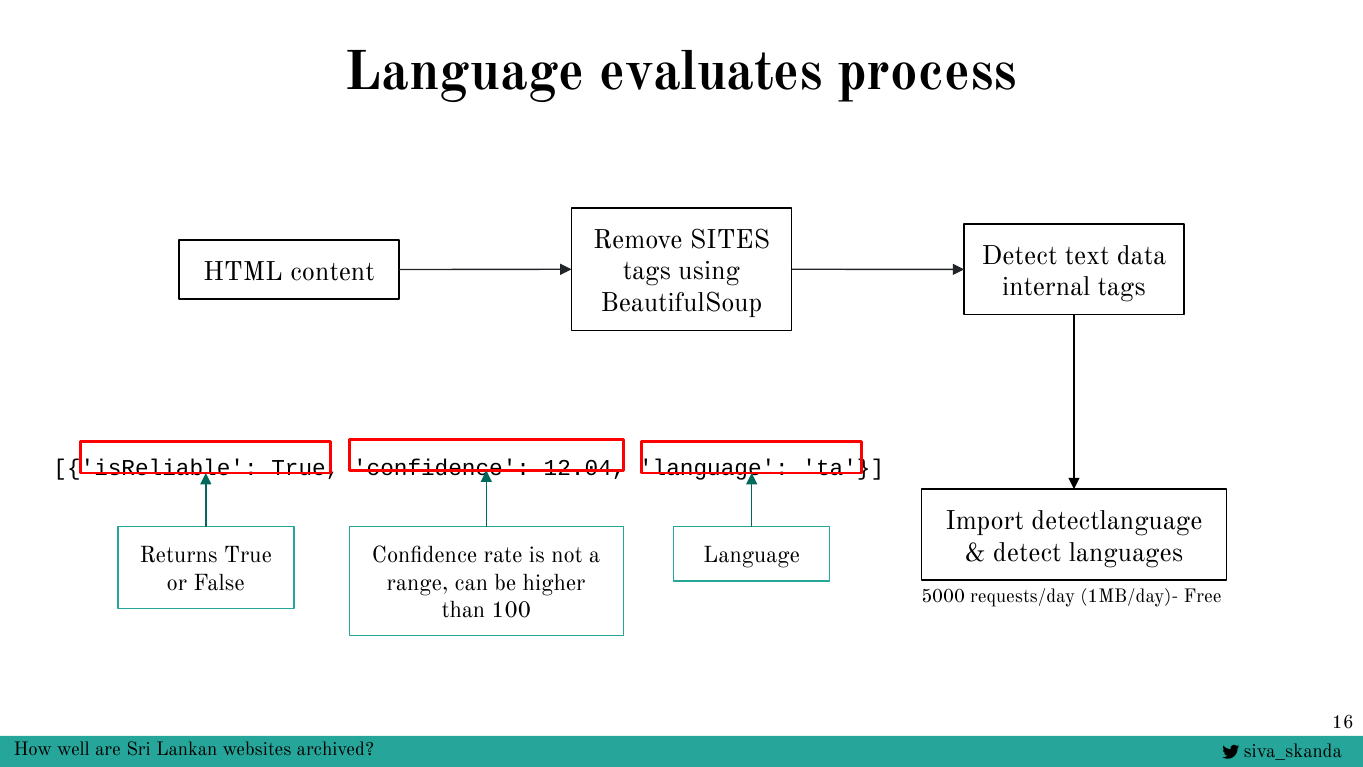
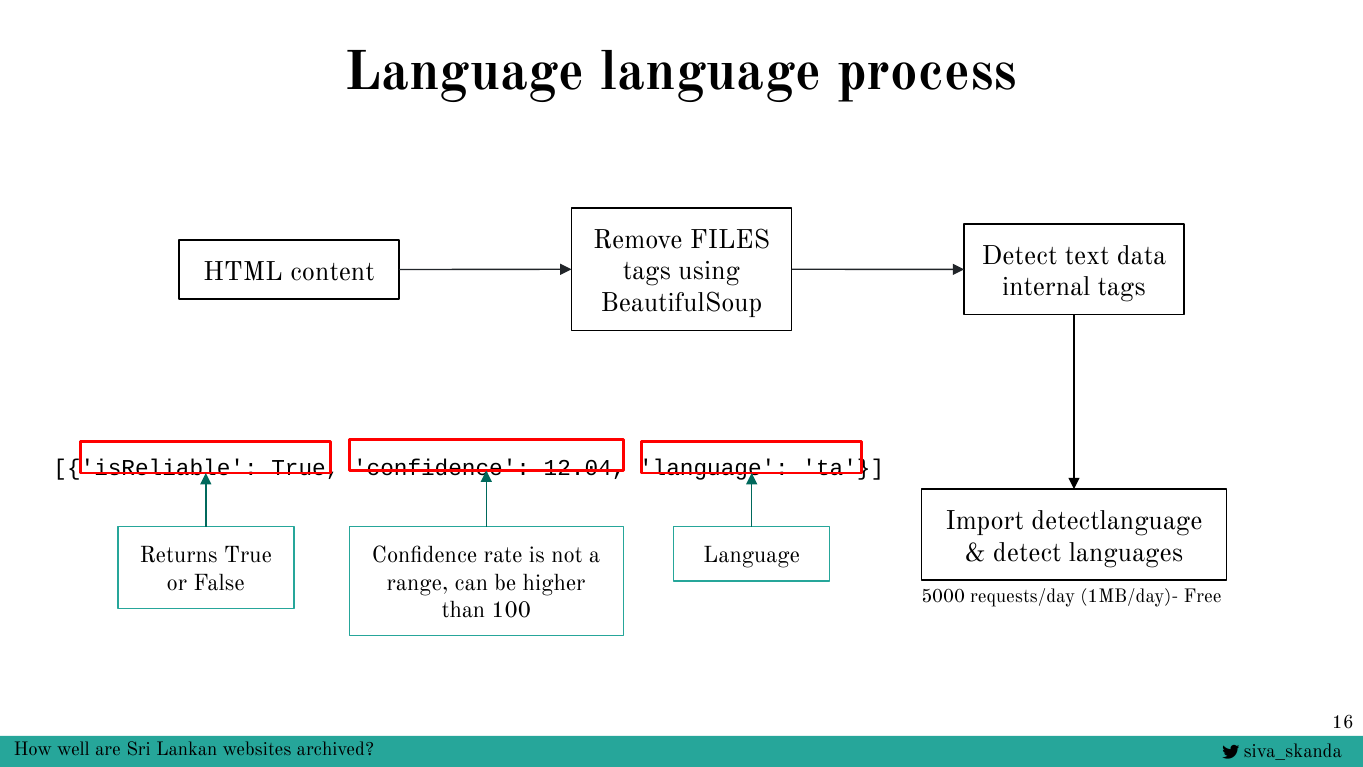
Language evaluates: evaluates -> language
SITES: SITES -> FILES
